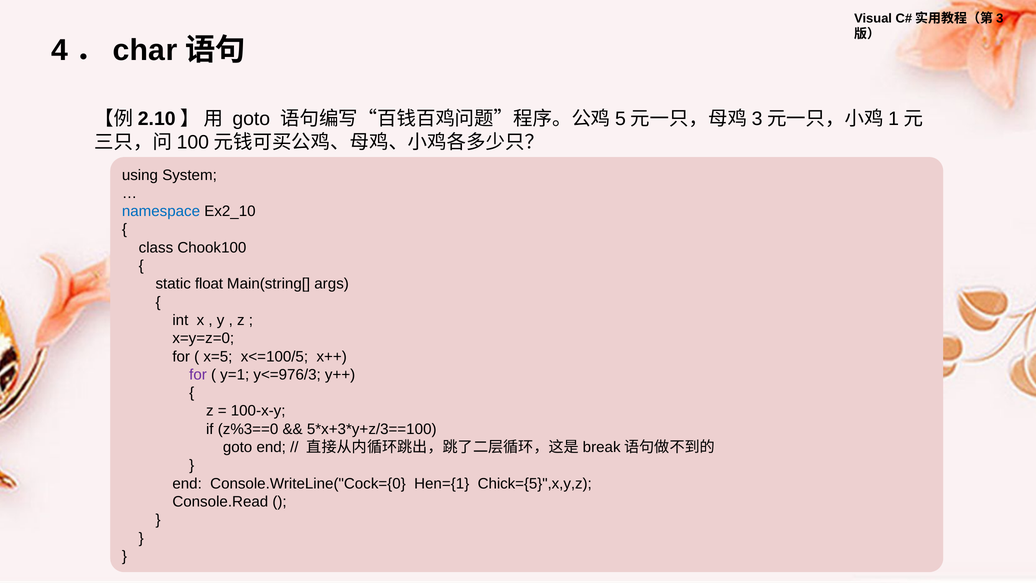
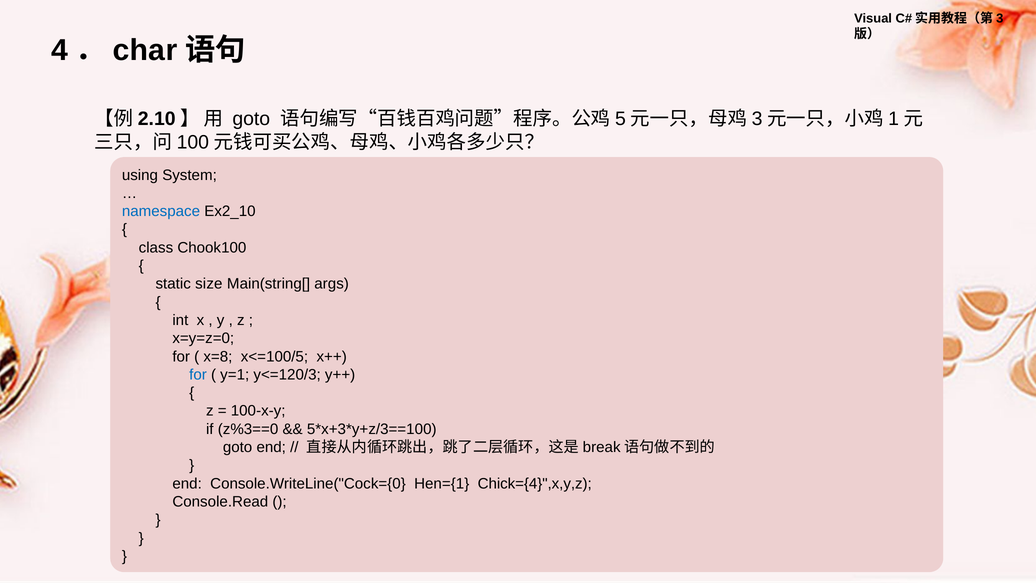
float: float -> size
x=5: x=5 -> x=8
for at (198, 375) colour: purple -> blue
y<=976/3: y<=976/3 -> y<=120/3
Chick={5}",x,y,z: Chick={5}",x,y,z -> Chick={4}",x,y,z
